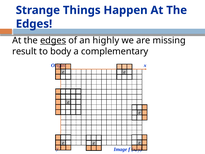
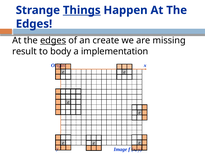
Things underline: none -> present
highly: highly -> create
complementary: complementary -> implementation
